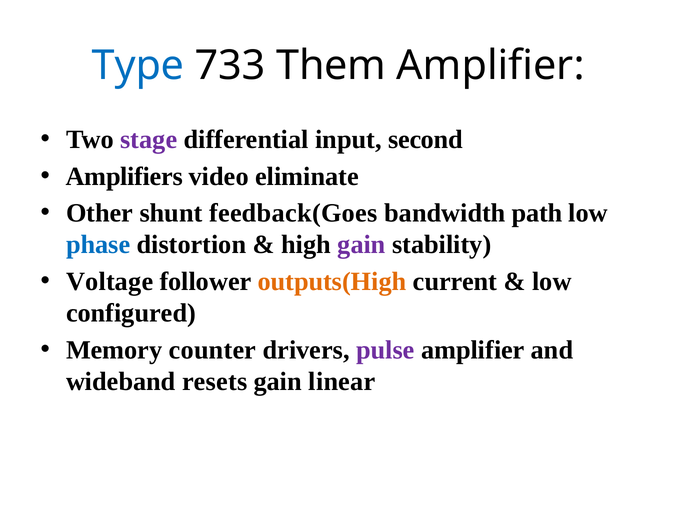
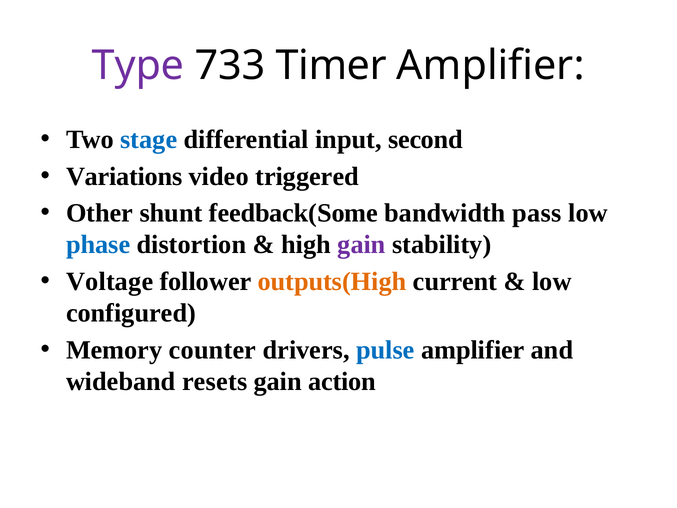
Type colour: blue -> purple
Them: Them -> Timer
stage colour: purple -> blue
Amplifiers: Amplifiers -> Variations
eliminate: eliminate -> triggered
feedback(Goes: feedback(Goes -> feedback(Some
path: path -> pass
pulse colour: purple -> blue
linear: linear -> action
